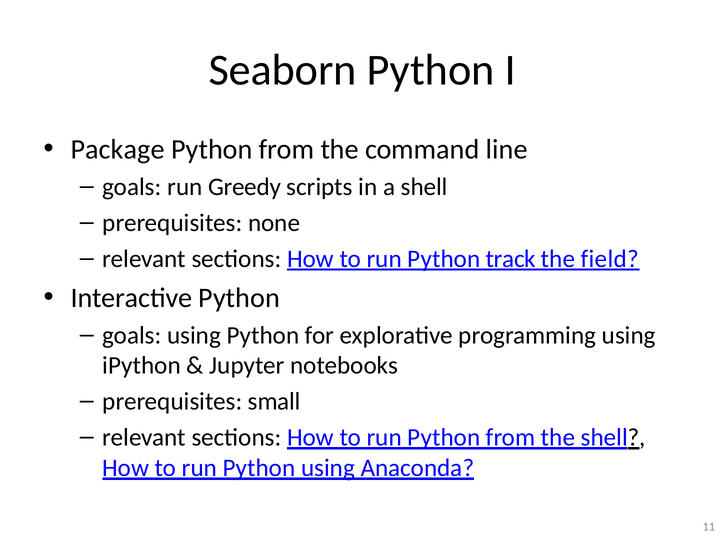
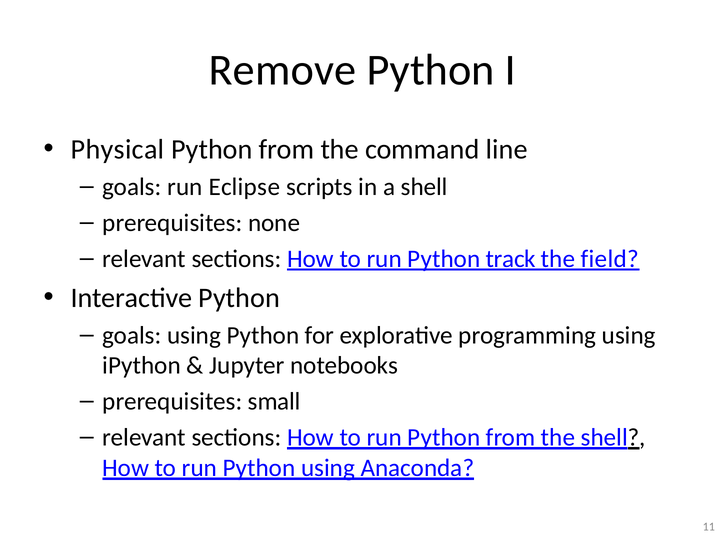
Seaborn: Seaborn -> Remove
Package: Package -> Physical
Greedy: Greedy -> Eclipse
